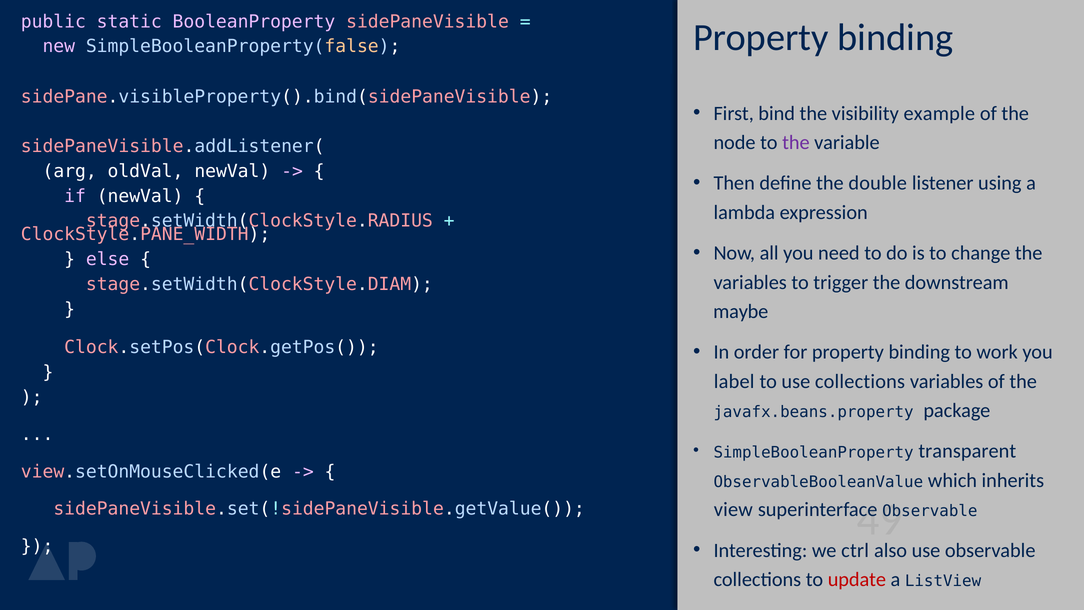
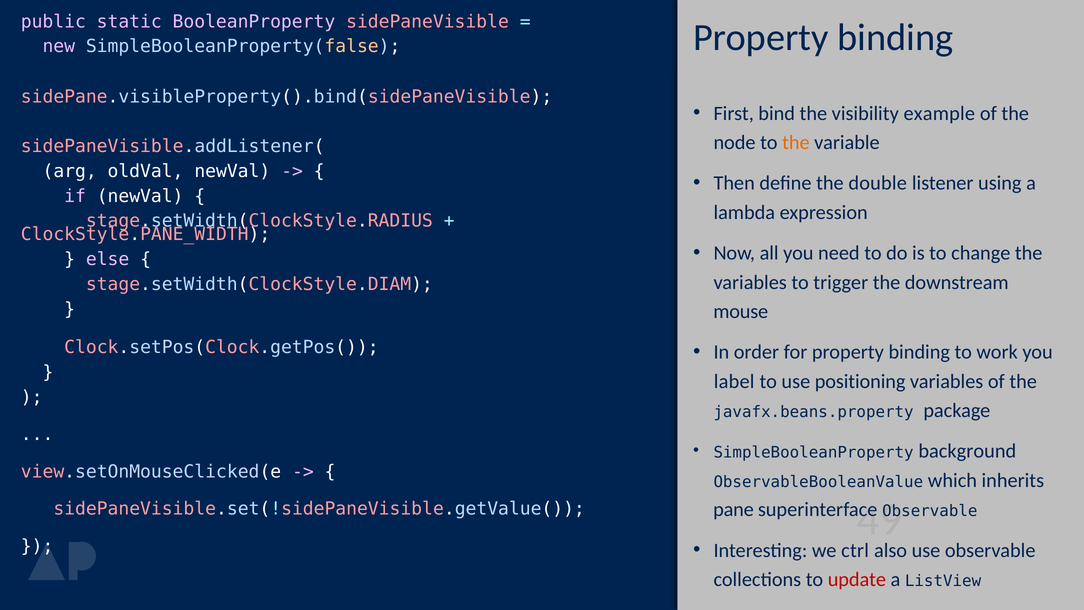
the at (796, 143) colour: purple -> orange
maybe: maybe -> mouse
use collections: collections -> positioning
transparent: transparent -> background
view: view -> pane
